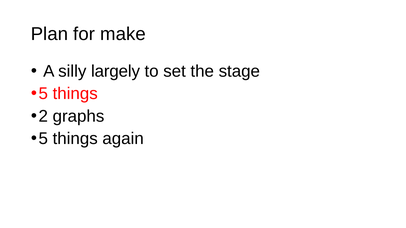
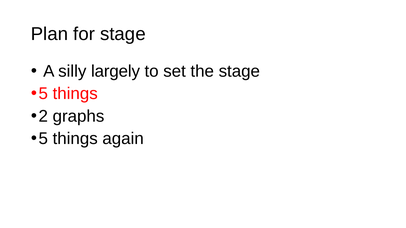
for make: make -> stage
